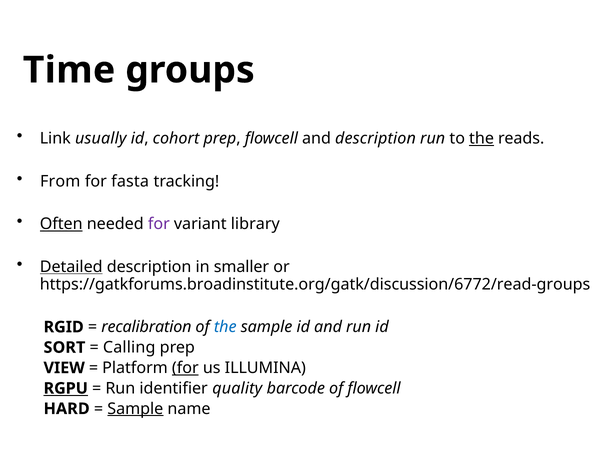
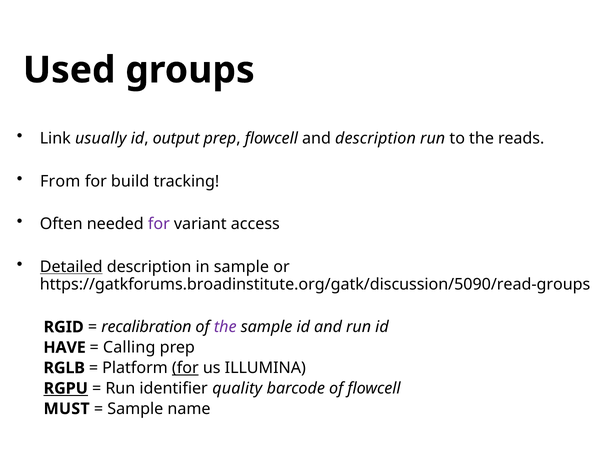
Time: Time -> Used
cohort: cohort -> output
the at (482, 139) underline: present -> none
fasta: fasta -> build
Often underline: present -> none
library: library -> access
in smaller: smaller -> sample
https://gatkforums.broadinstitute.org/gatk/discussion/6772/read-groups: https://gatkforums.broadinstitute.org/gatk/discussion/6772/read-groups -> https://gatkforums.broadinstitute.org/gatk/discussion/5090/read-groups
the at (225, 327) colour: blue -> purple
SORT: SORT -> HAVE
VIEW: VIEW -> RGLB
HARD: HARD -> MUST
Sample at (135, 409) underline: present -> none
